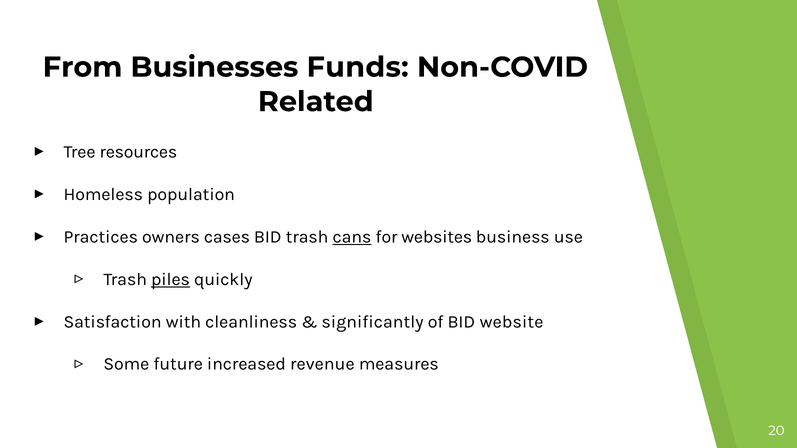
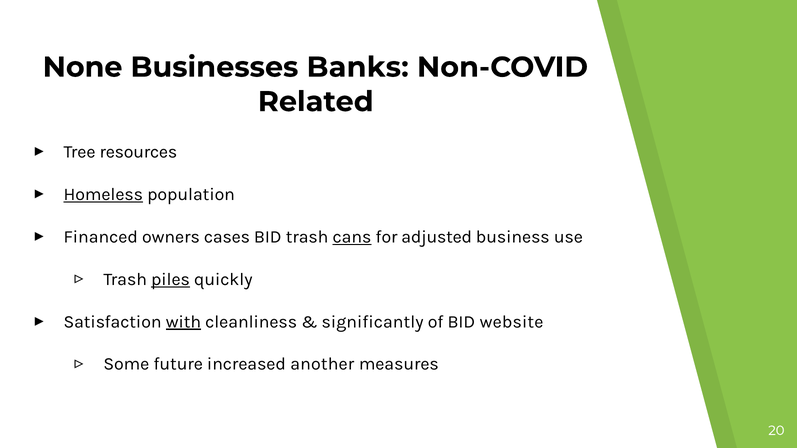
From: From -> None
Funds: Funds -> Banks
Homeless underline: none -> present
Practices: Practices -> Financed
websites: websites -> adjusted
with underline: none -> present
revenue: revenue -> another
